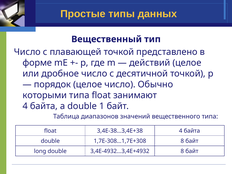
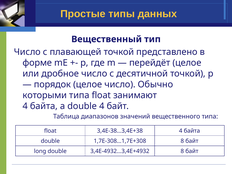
действий: действий -> перейдёт
double 1: 1 -> 4
